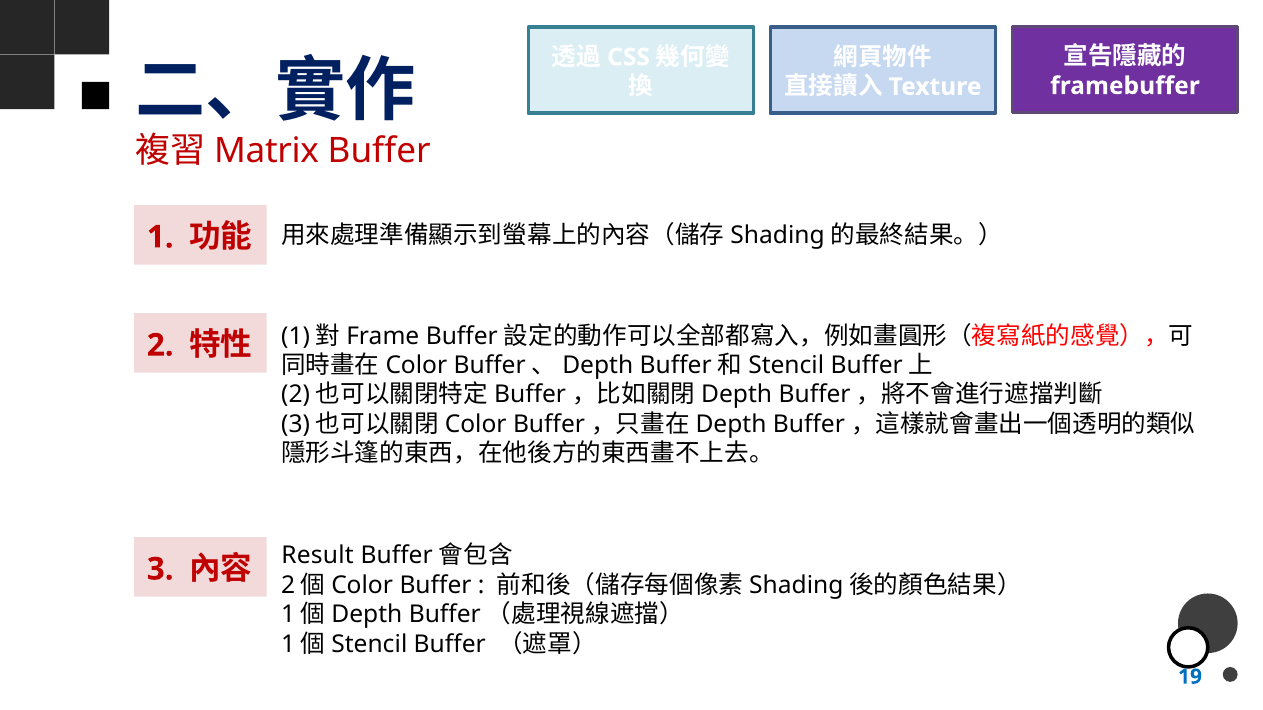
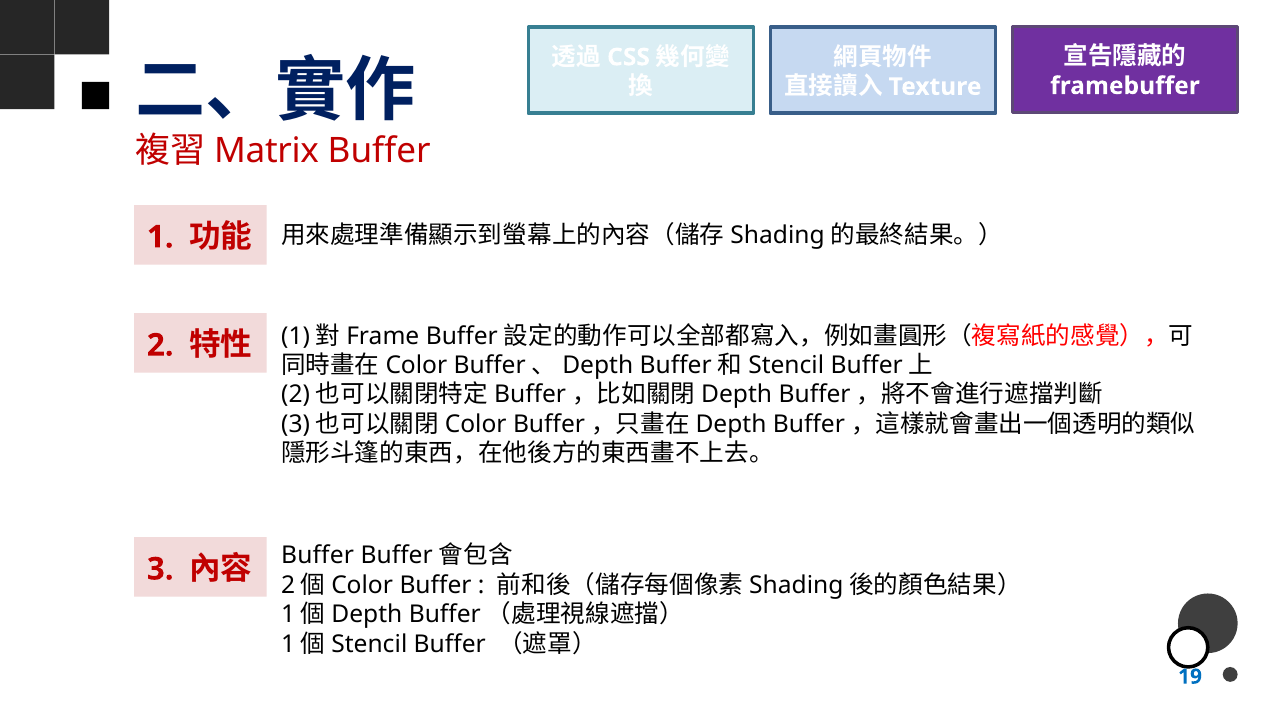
Result at (318, 556): Result -> Buffer
